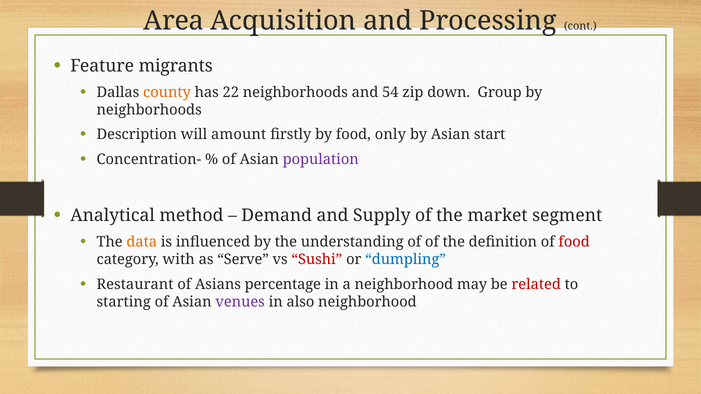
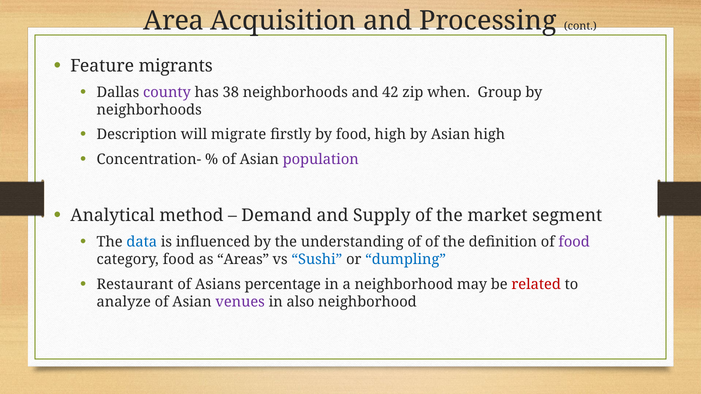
county colour: orange -> purple
22: 22 -> 38
54: 54 -> 42
down: down -> when
amount: amount -> migrate
food only: only -> high
Asian start: start -> high
data colour: orange -> blue
food at (574, 242) colour: red -> purple
category with: with -> food
Serve: Serve -> Areas
Sushi colour: red -> blue
starting: starting -> analyze
